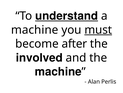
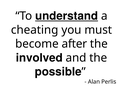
machine at (35, 30): machine -> cheating
must underline: present -> none
machine at (58, 71): machine -> possible
